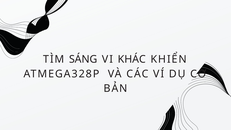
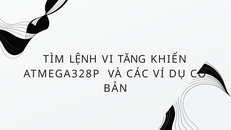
SÁNG: SÁNG -> LỆNH
KHÁC: KHÁC -> TĂNG
